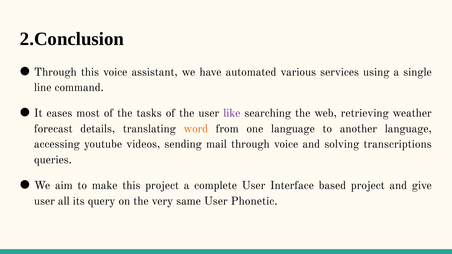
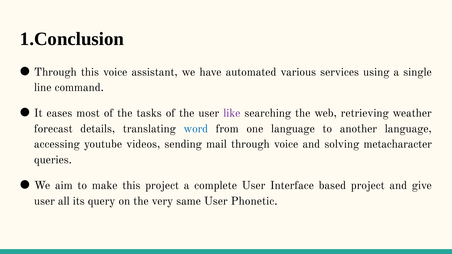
2.Conclusion: 2.Conclusion -> 1.Conclusion
word colour: orange -> blue
transcriptions: transcriptions -> metacharacter
